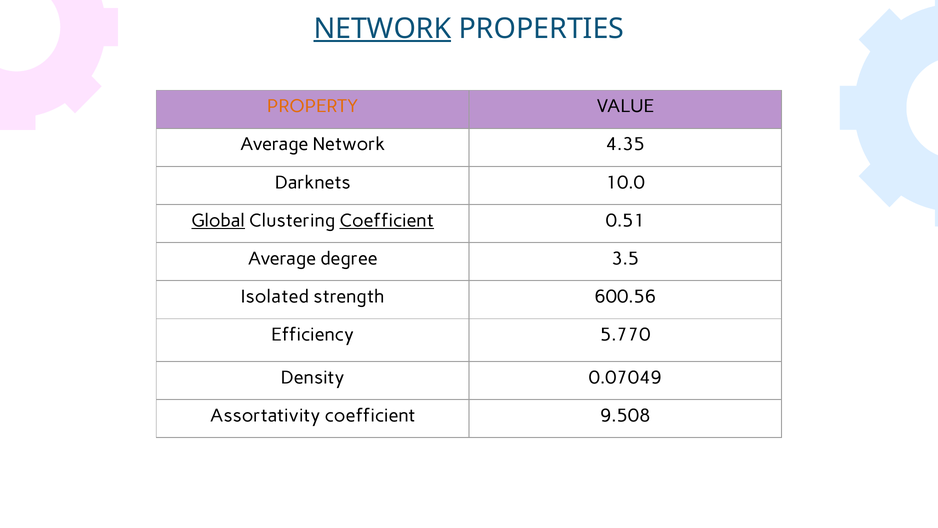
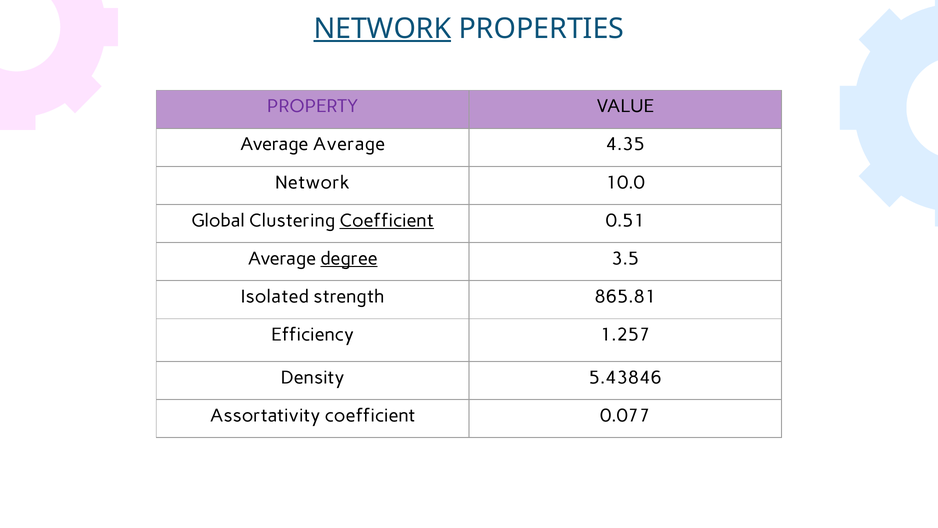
PROPERTY colour: orange -> purple
Average Network: Network -> Average
Darknets at (313, 182): Darknets -> Network
Global underline: present -> none
degree underline: none -> present
600.56: 600.56 -> 865.81
5.770: 5.770 -> 1.257
0.07049: 0.07049 -> 5.43846
9.508: 9.508 -> 0.077
